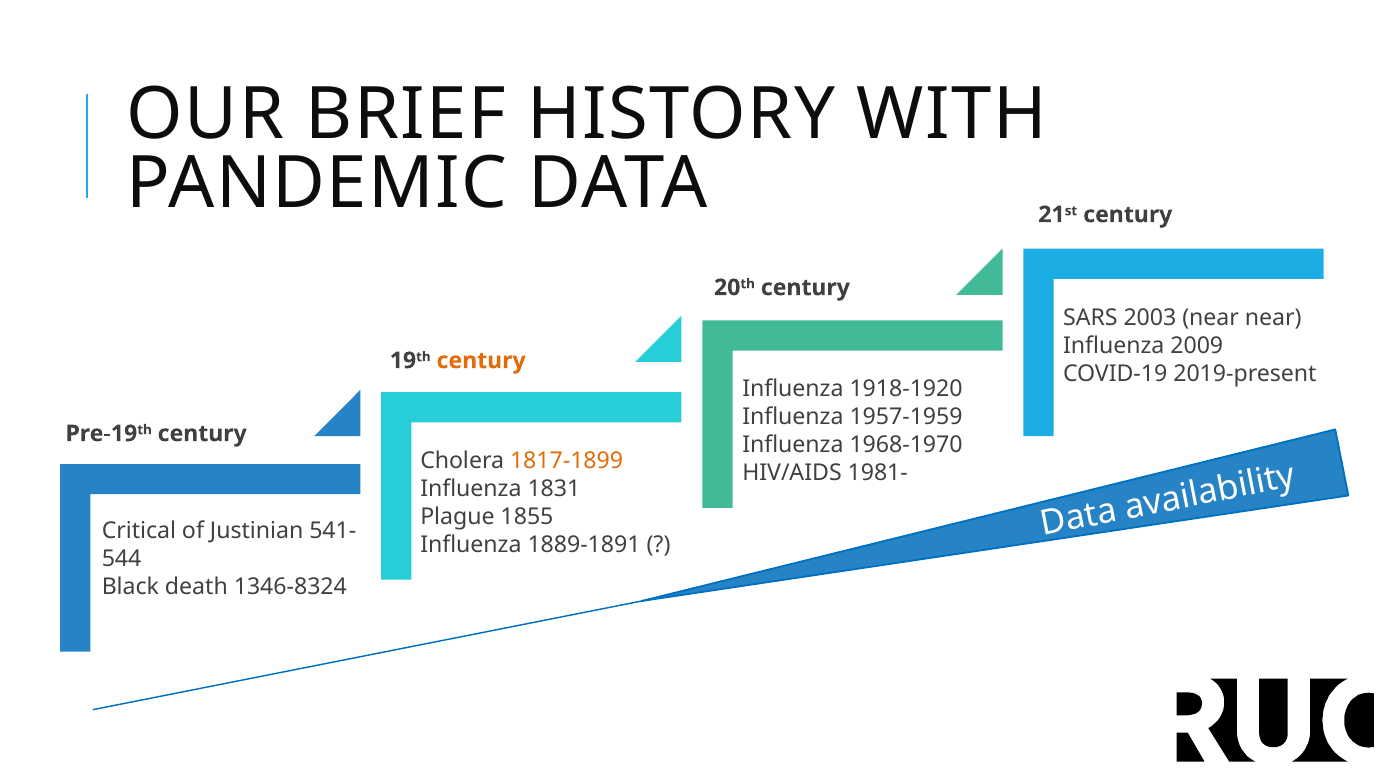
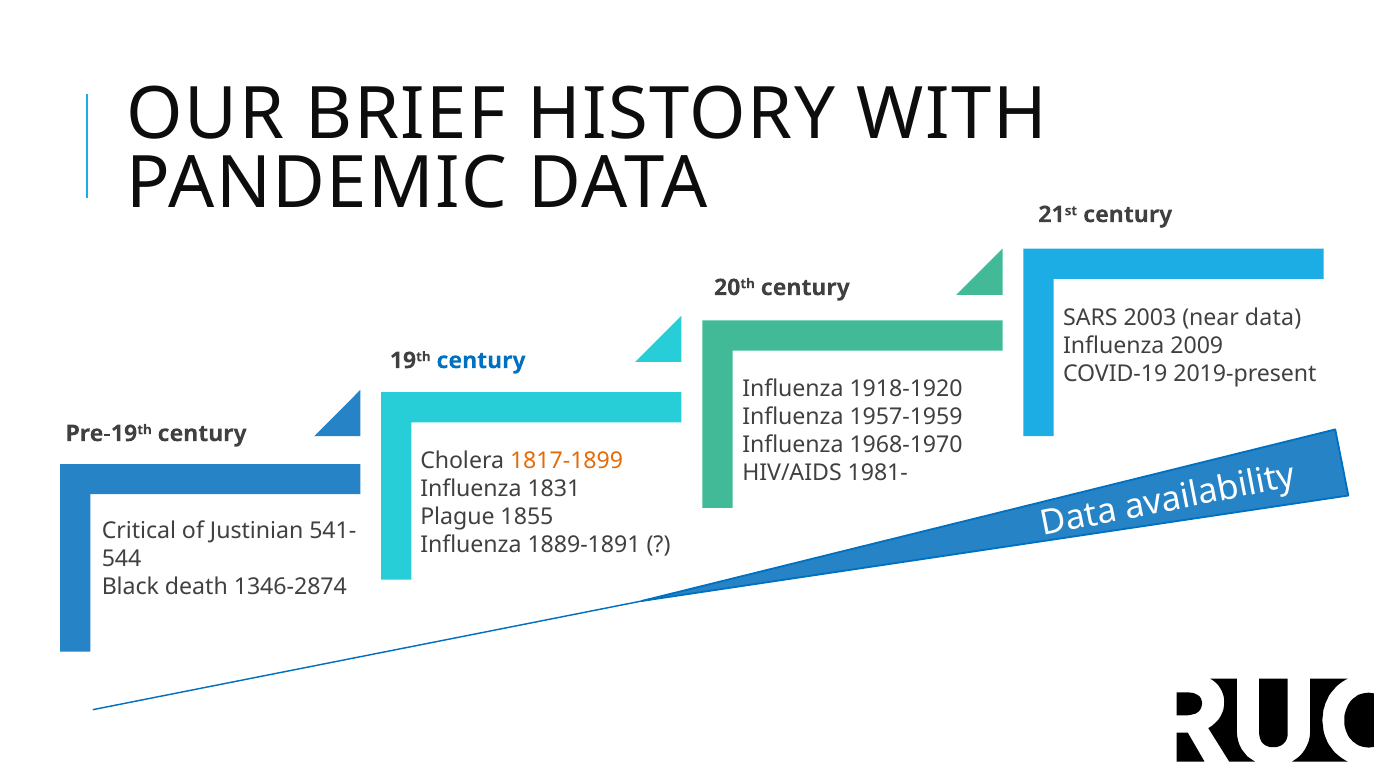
near near: near -> data
century at (481, 360) colour: orange -> blue
1346-8324: 1346-8324 -> 1346-2874
